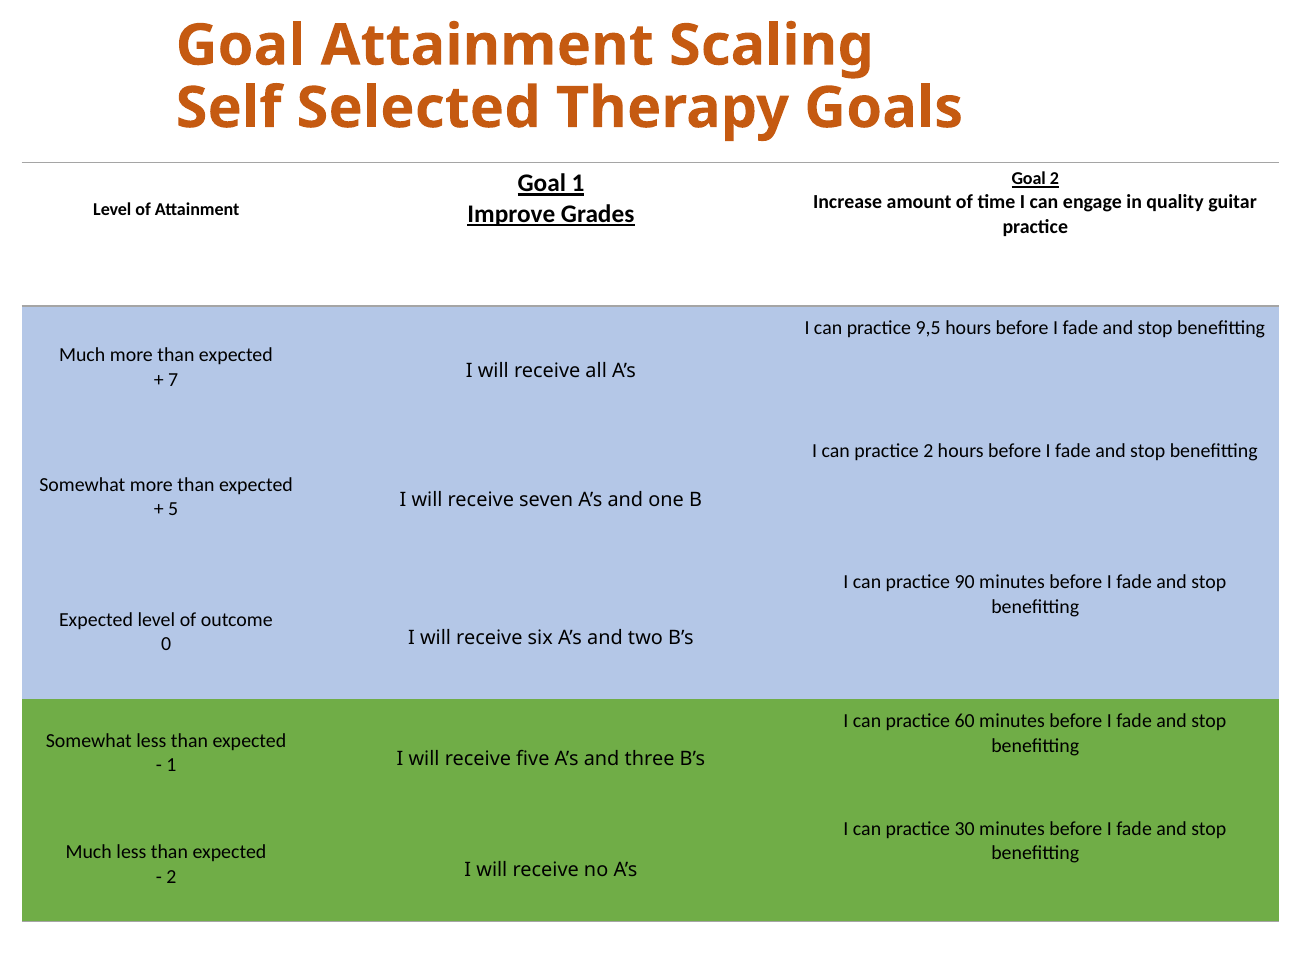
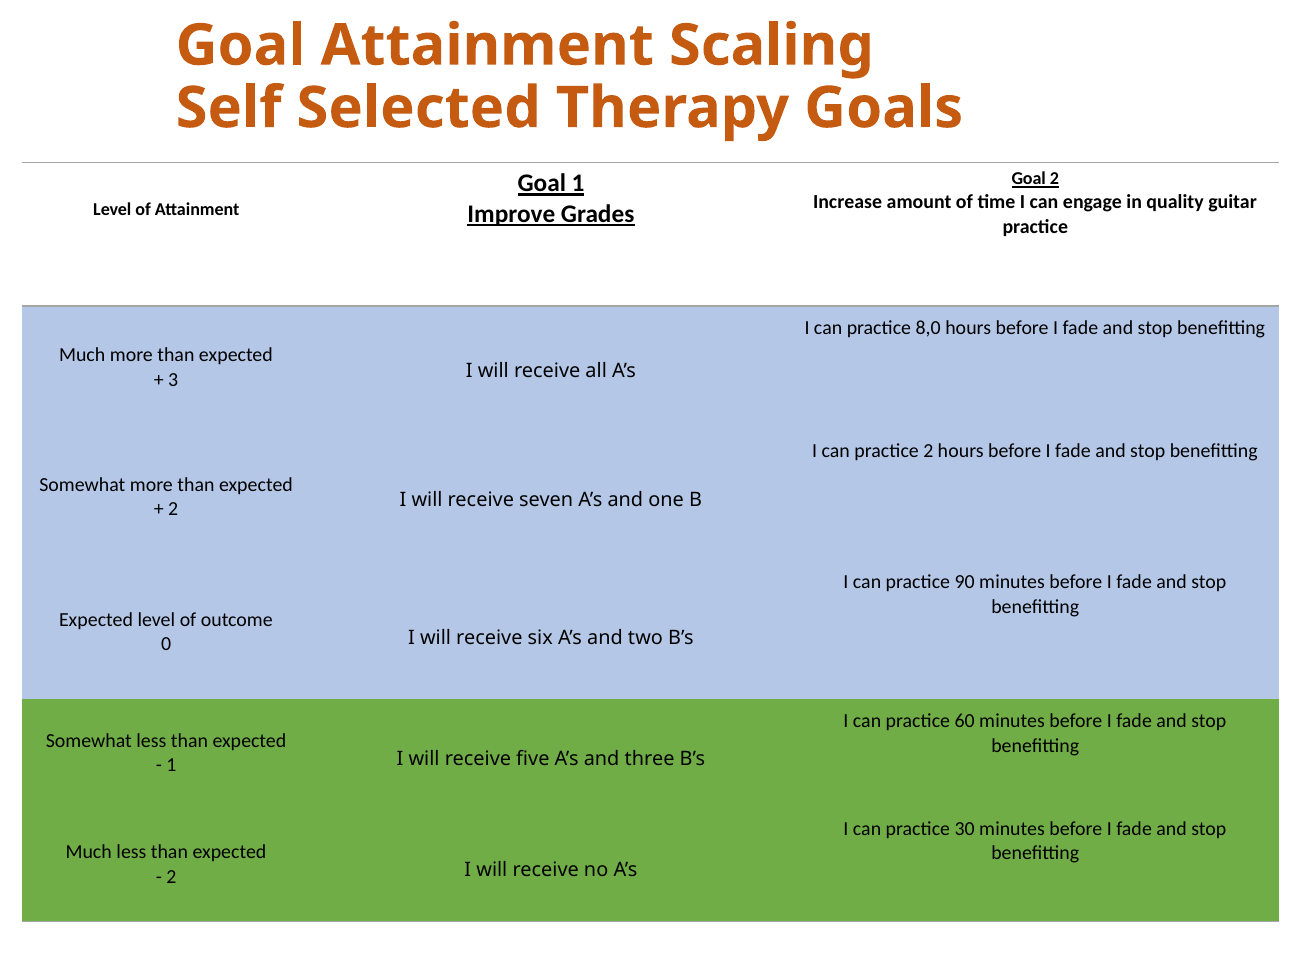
9,5: 9,5 -> 8,0
7: 7 -> 3
5 at (173, 509): 5 -> 2
